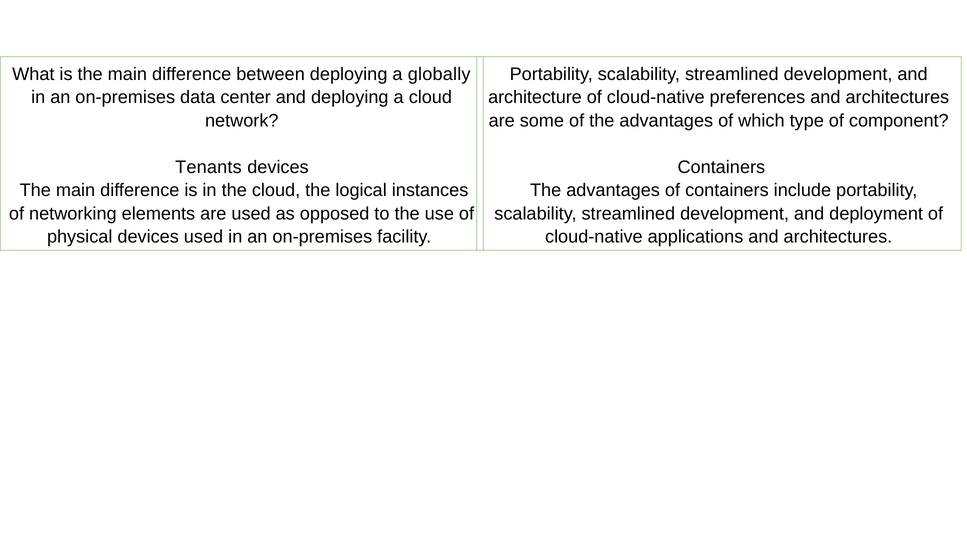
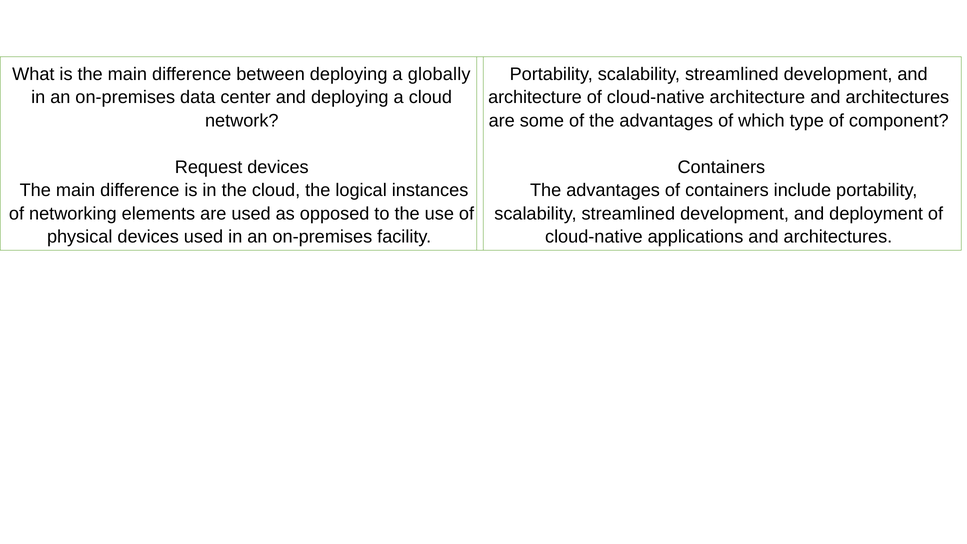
cloud-native preferences: preferences -> architecture
Tenants: Tenants -> Request
